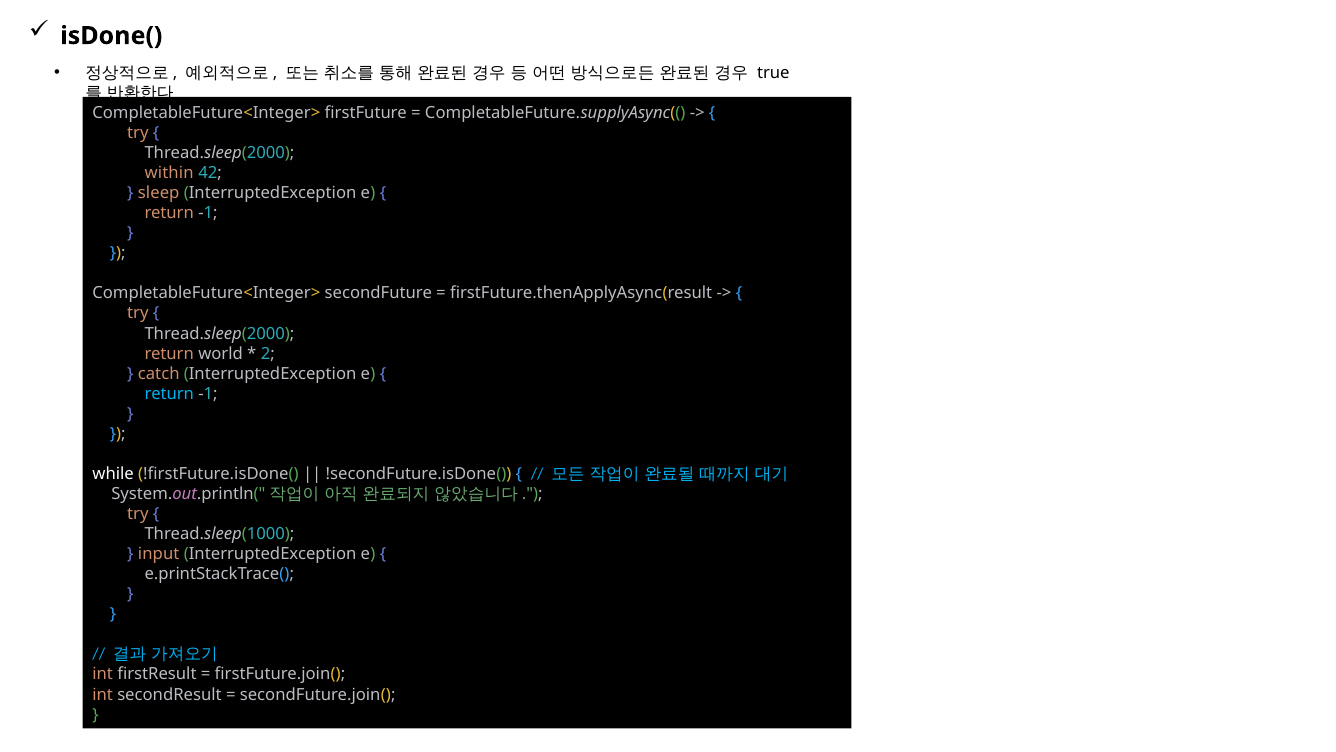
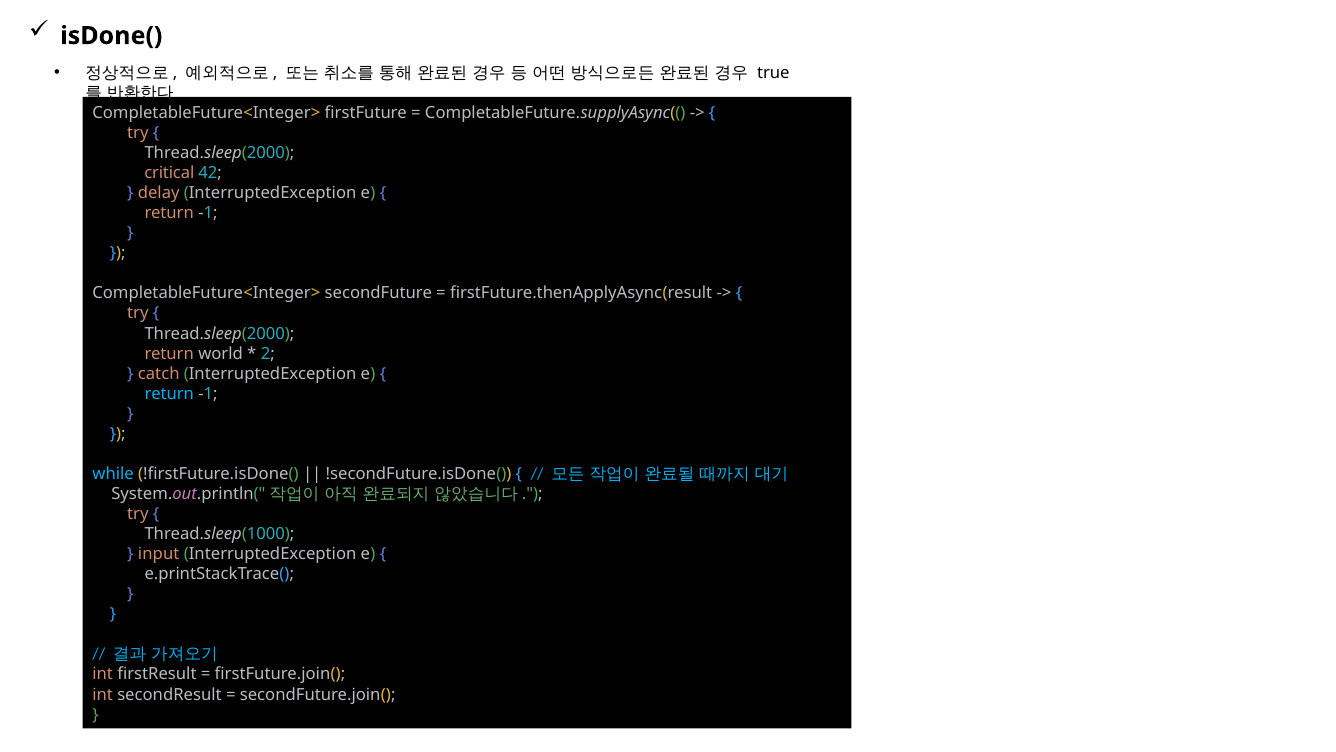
within: within -> critical
sleep: sleep -> delay
while colour: white -> light blue
